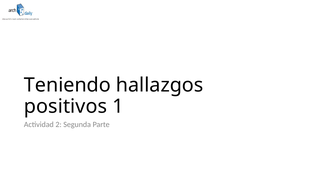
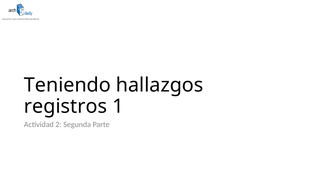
positivos: positivos -> registros
